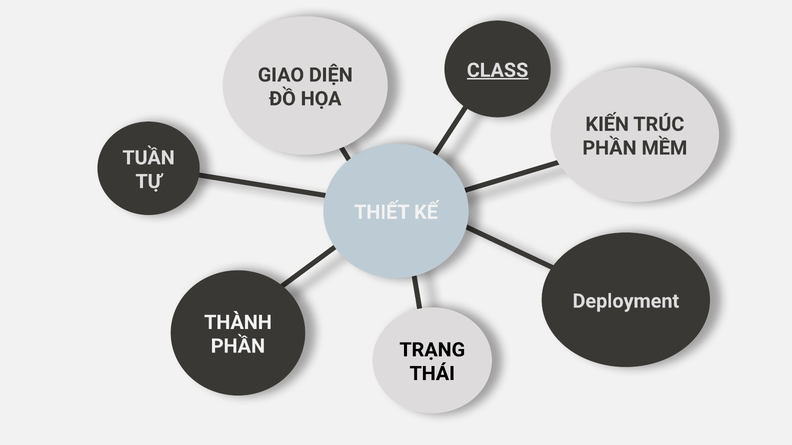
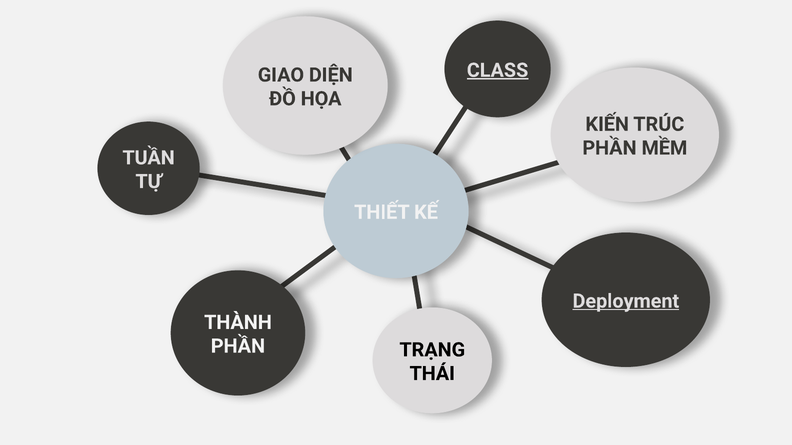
Deployment underline: none -> present
